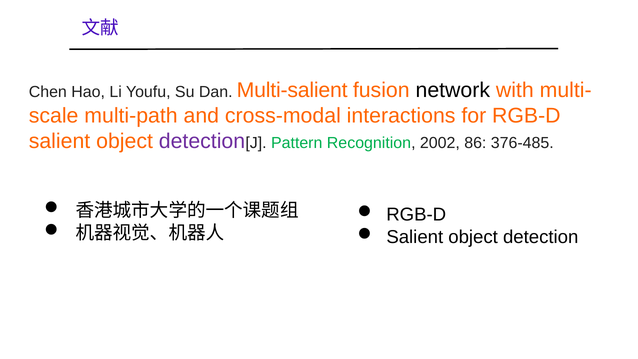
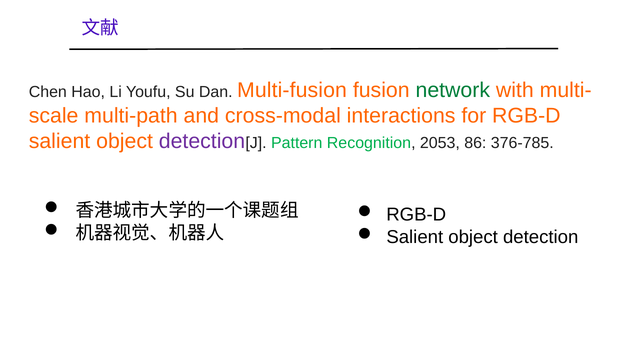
Multi-salient: Multi-salient -> Multi-fusion
network colour: black -> green
2002: 2002 -> 2053
376-485: 376-485 -> 376-785
